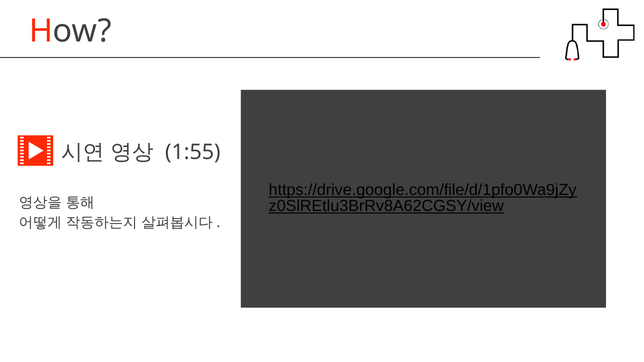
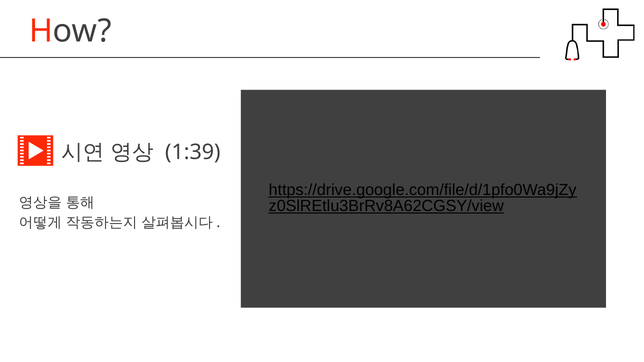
1:55: 1:55 -> 1:39
